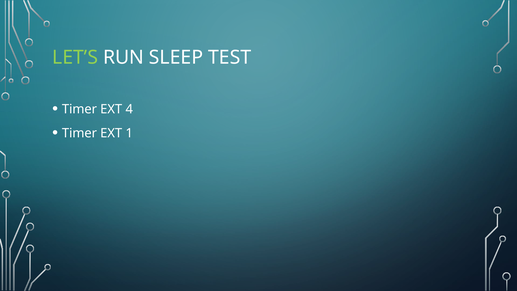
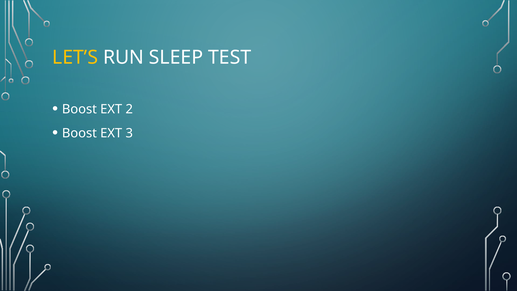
LET’S colour: light green -> yellow
Timer at (79, 109): Timer -> Boost
4: 4 -> 2
Timer at (79, 133): Timer -> Boost
1: 1 -> 3
